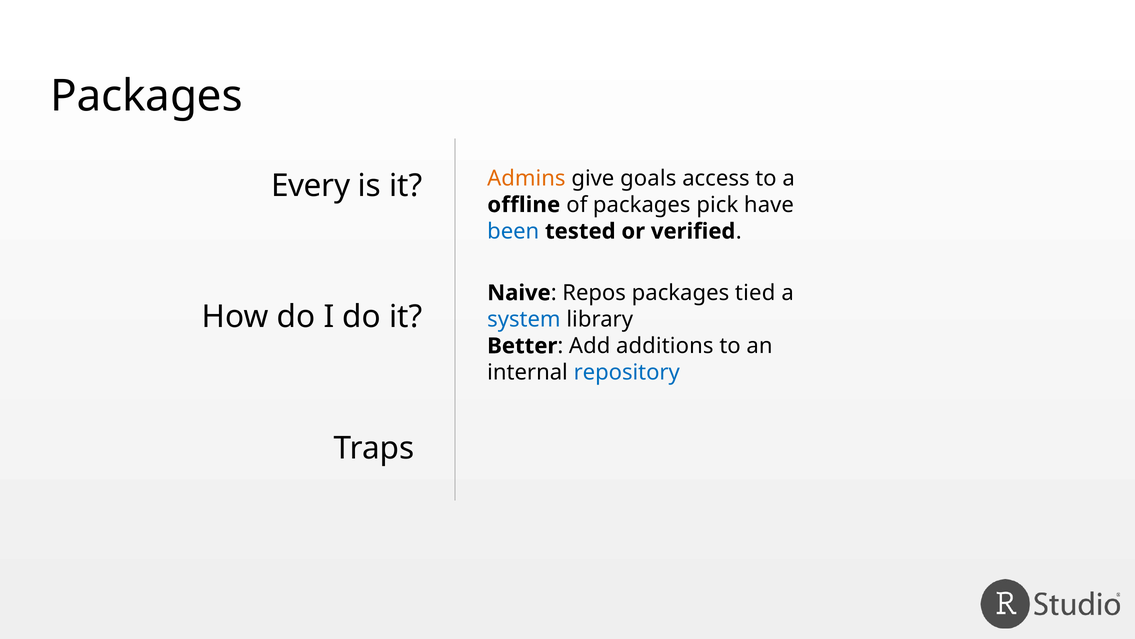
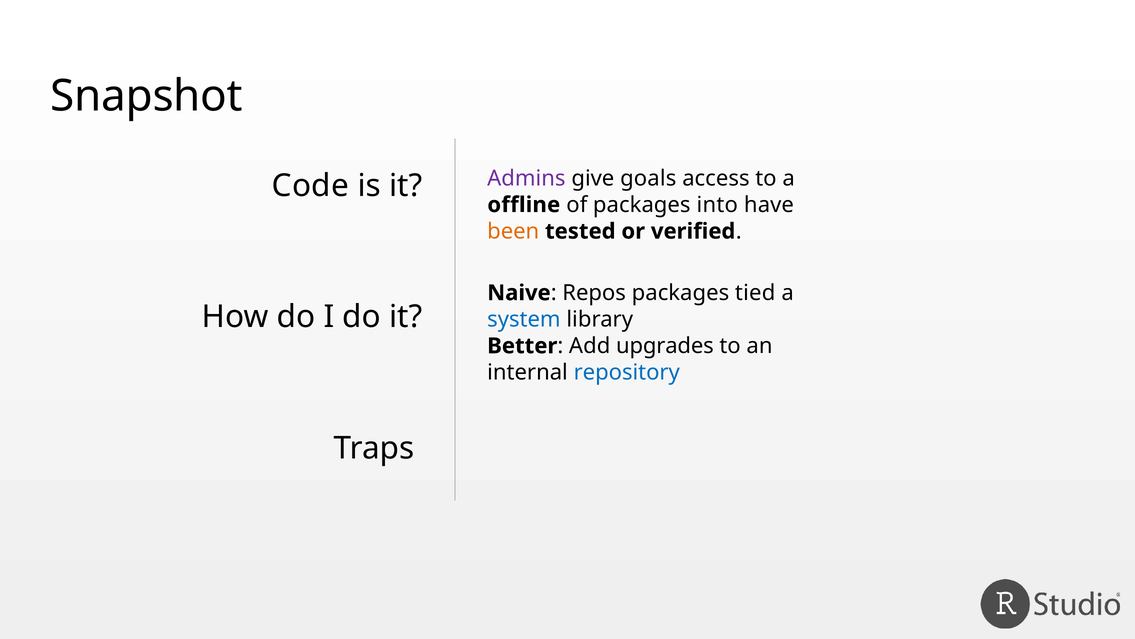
Packages at (146, 96): Packages -> Snapshot
Admins colour: orange -> purple
Every: Every -> Code
pick: pick -> into
been colour: blue -> orange
additions: additions -> upgrades
